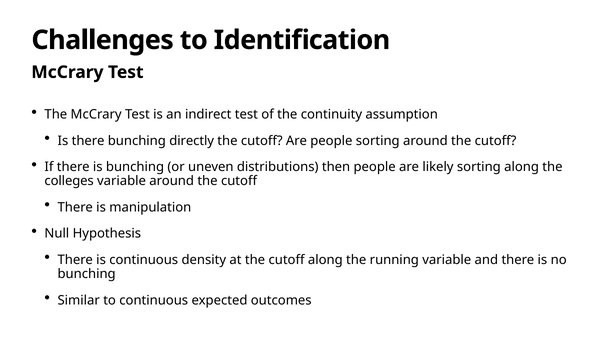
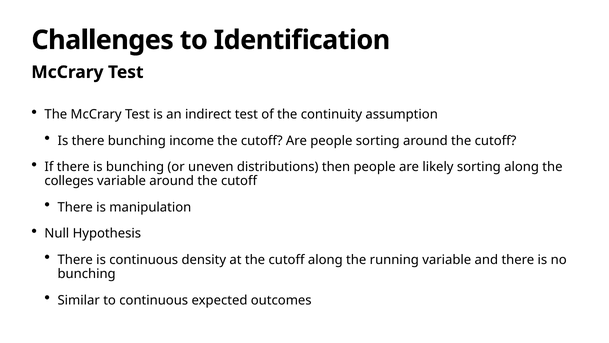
directly: directly -> income
